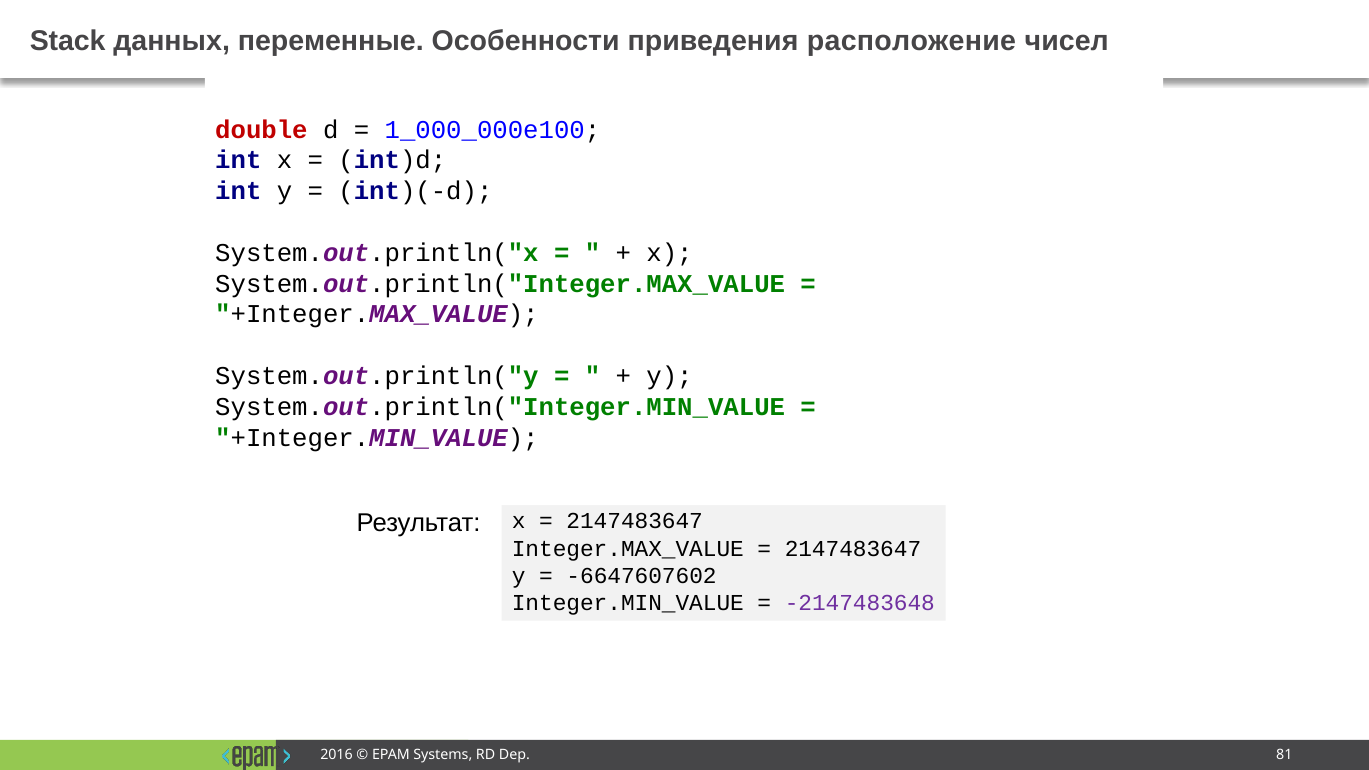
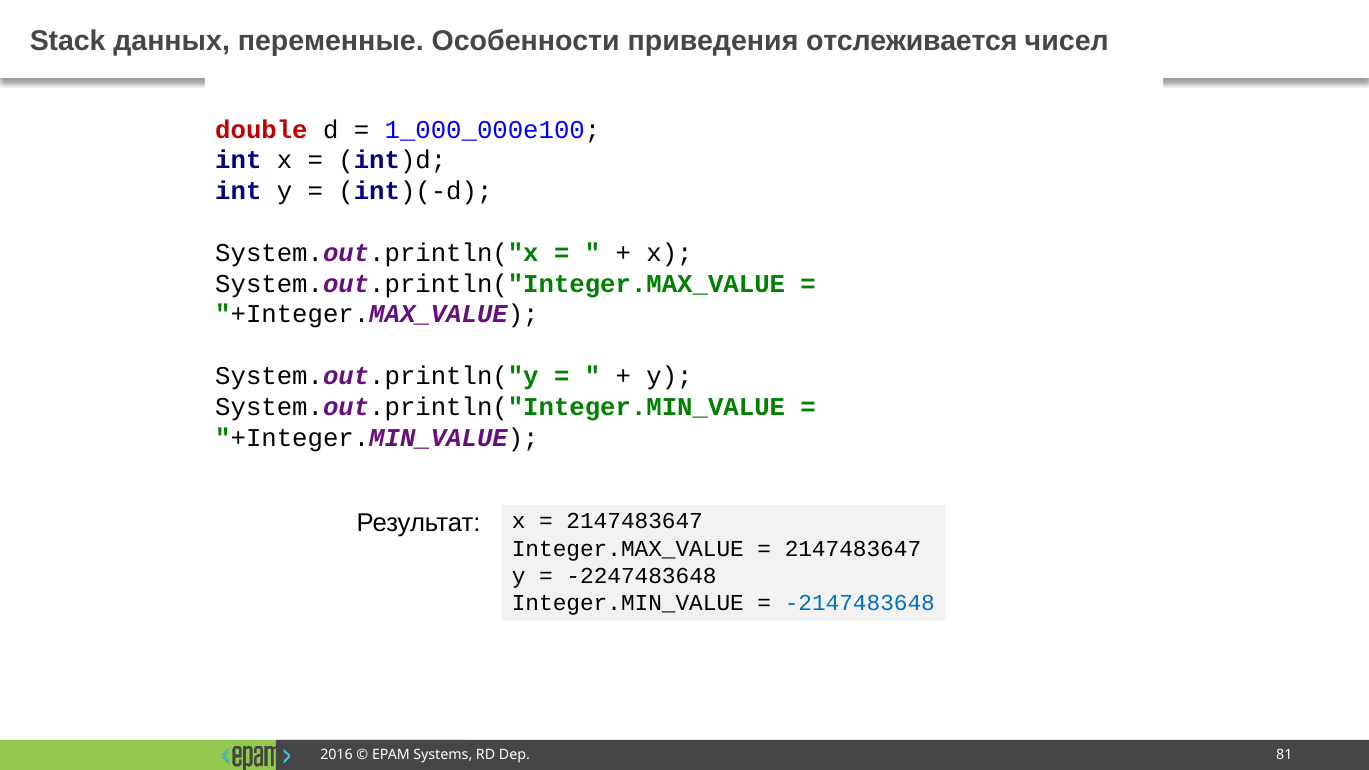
расположение: расположение -> отслеживается
-6647607602: -6647607602 -> -2247483648
-2147483648 colour: purple -> blue
